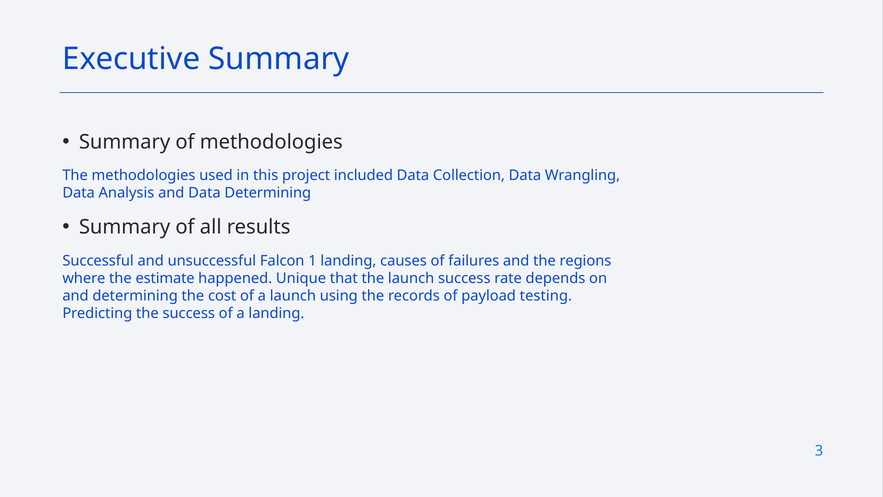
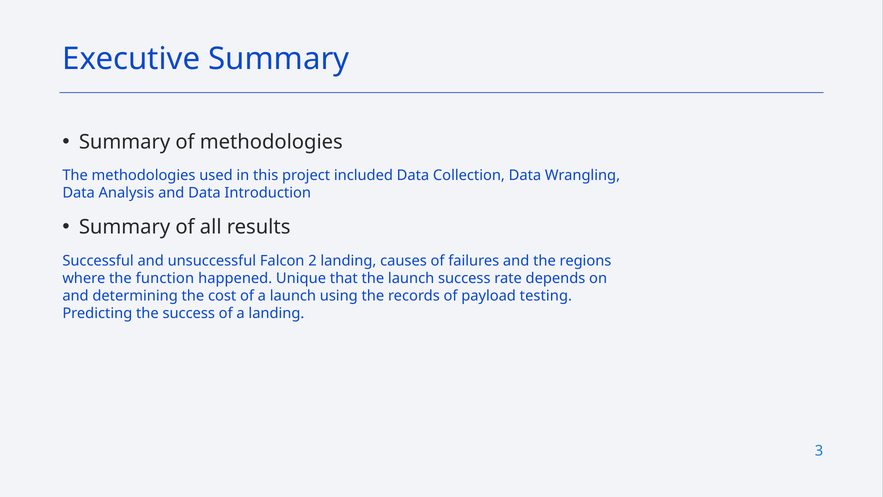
Data Determining: Determining -> Introduction
1: 1 -> 2
estimate: estimate -> function
